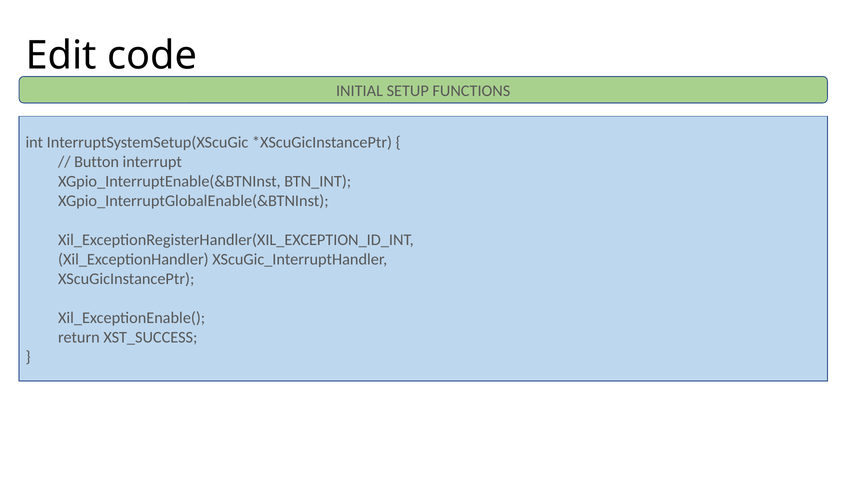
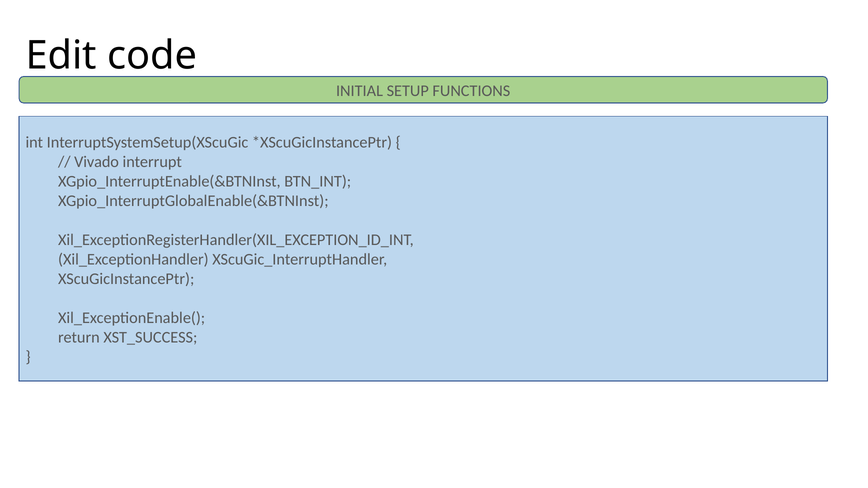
Button: Button -> Vivado
